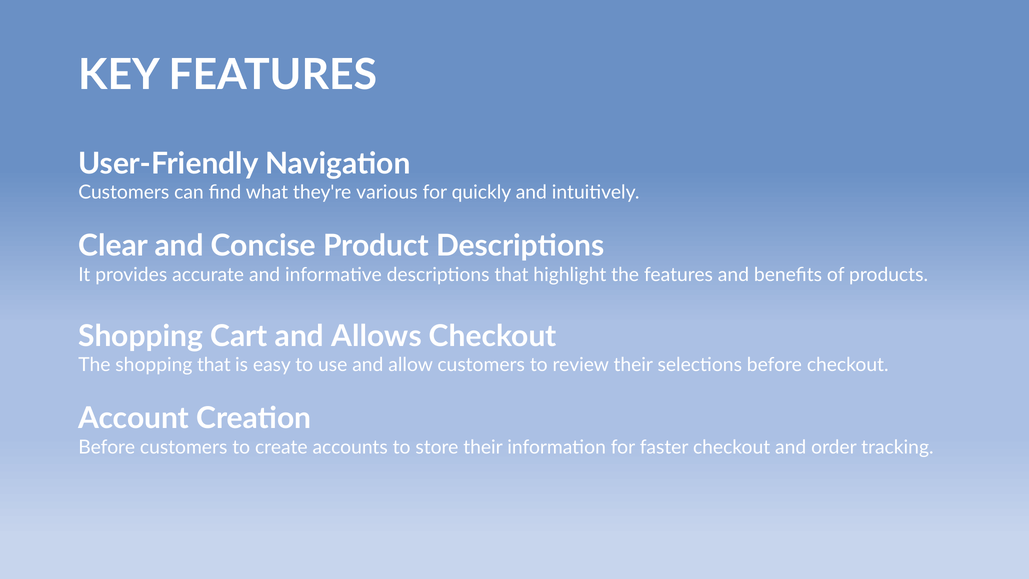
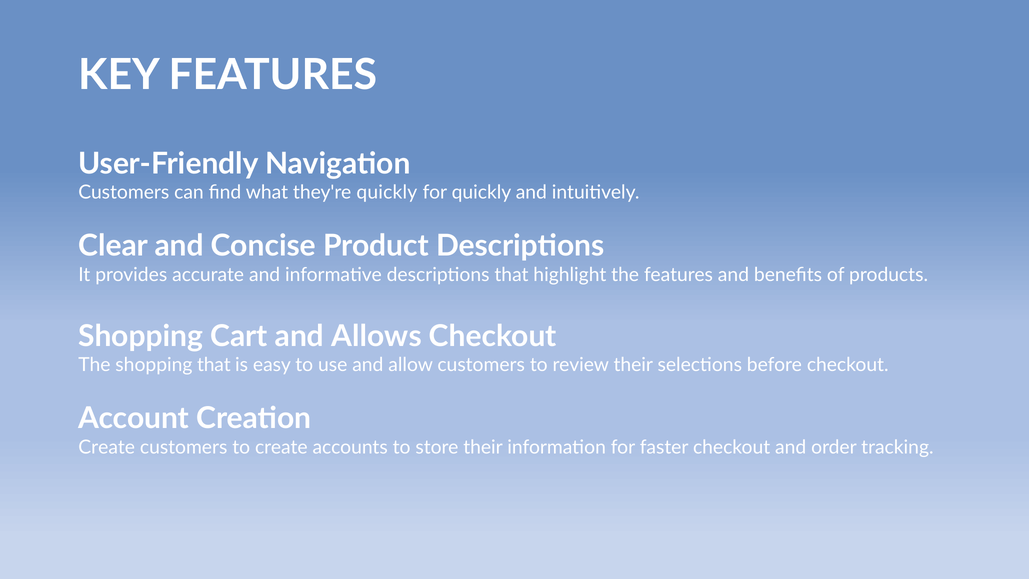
they're various: various -> quickly
Before at (107, 447): Before -> Create
